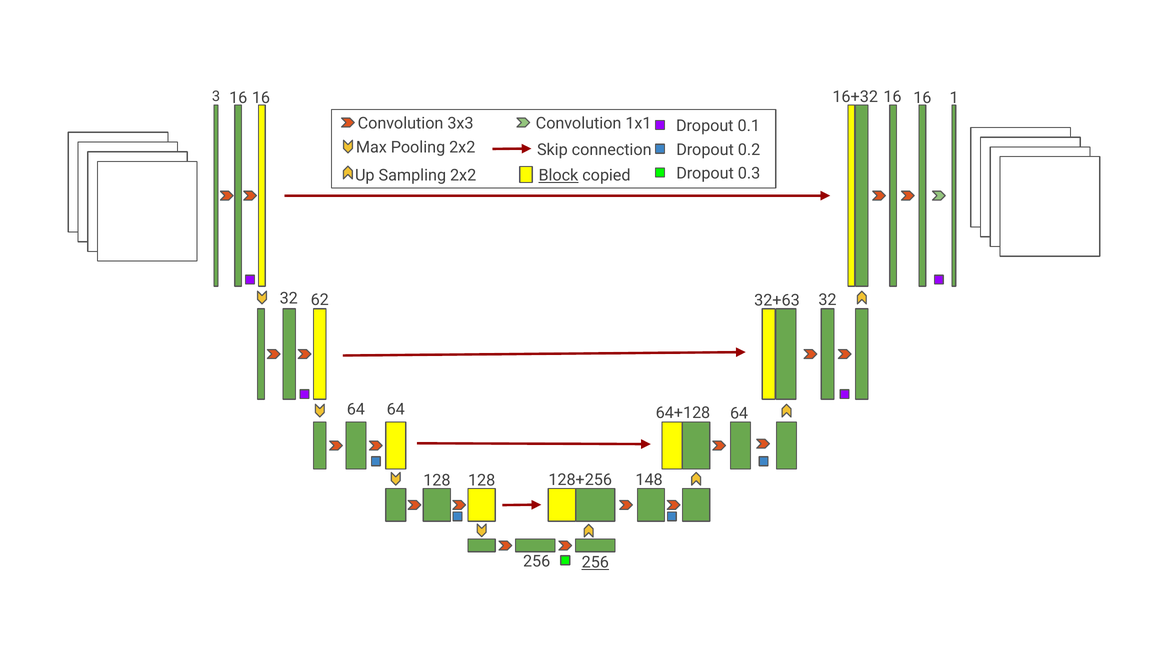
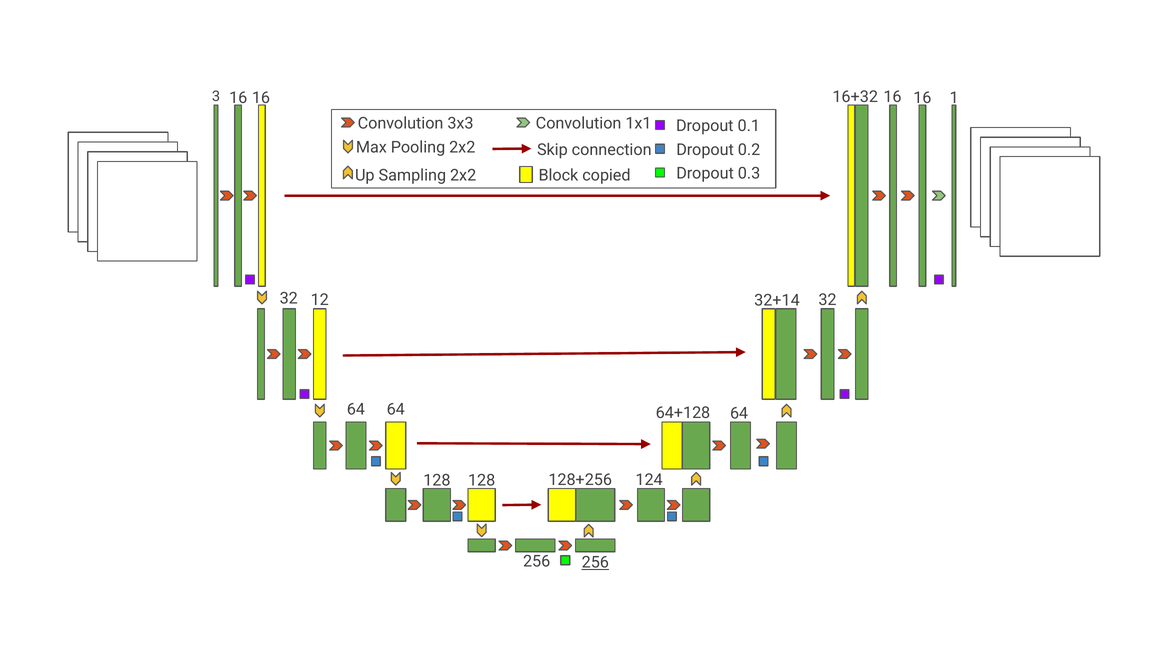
Block underline: present -> none
62: 62 -> 12
32+63: 32+63 -> 32+14
148: 148 -> 124
